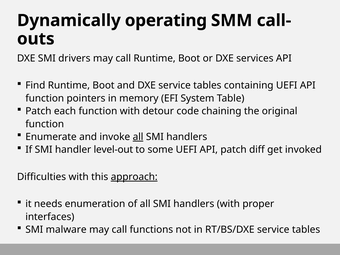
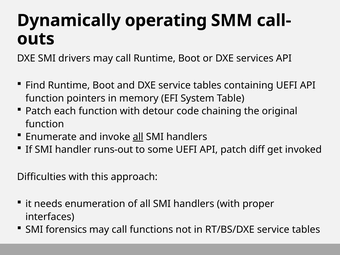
level-out: level-out -> runs-out
approach underline: present -> none
malware: malware -> forensics
